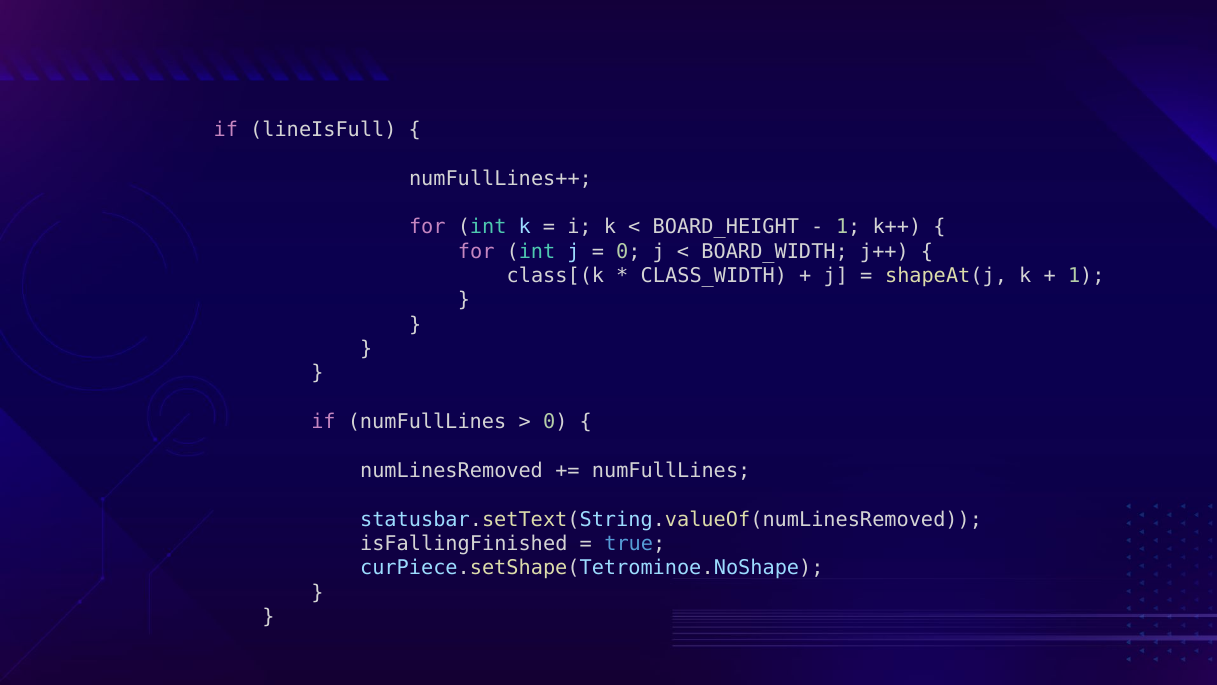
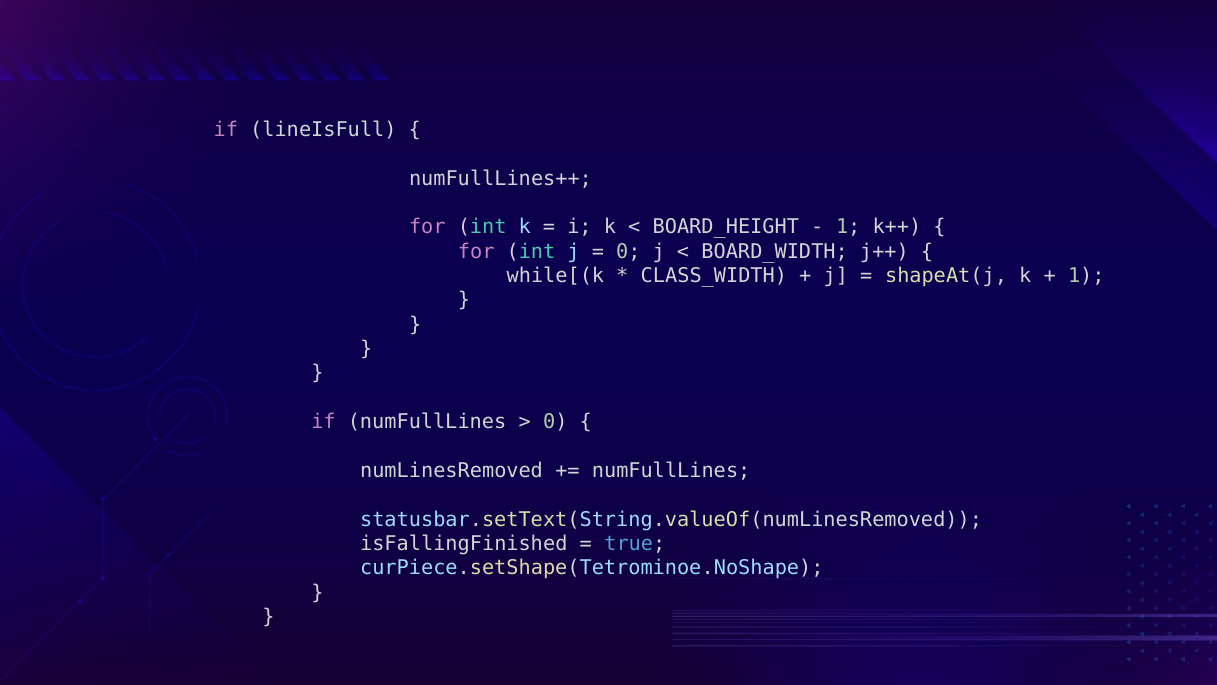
class[(k: class[(k -> while[(k
